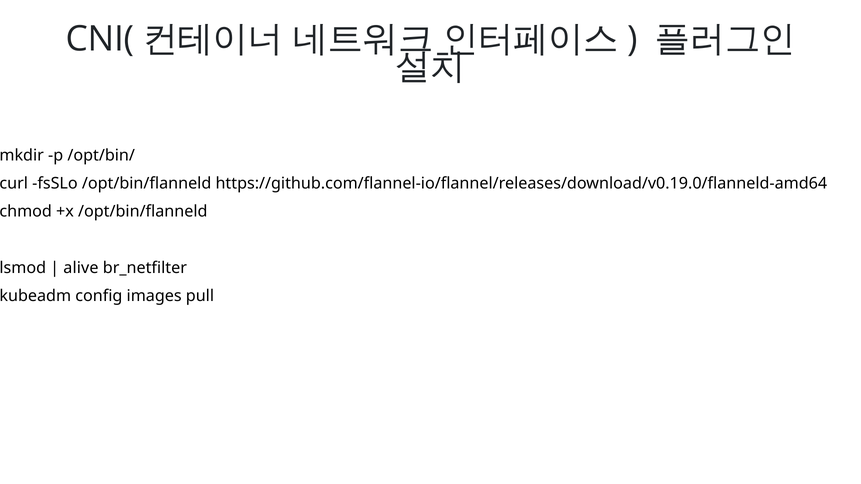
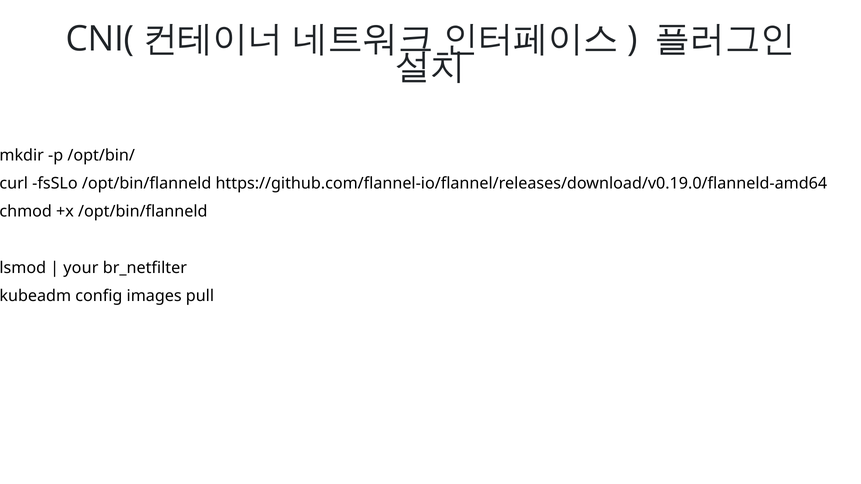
alive: alive -> your
